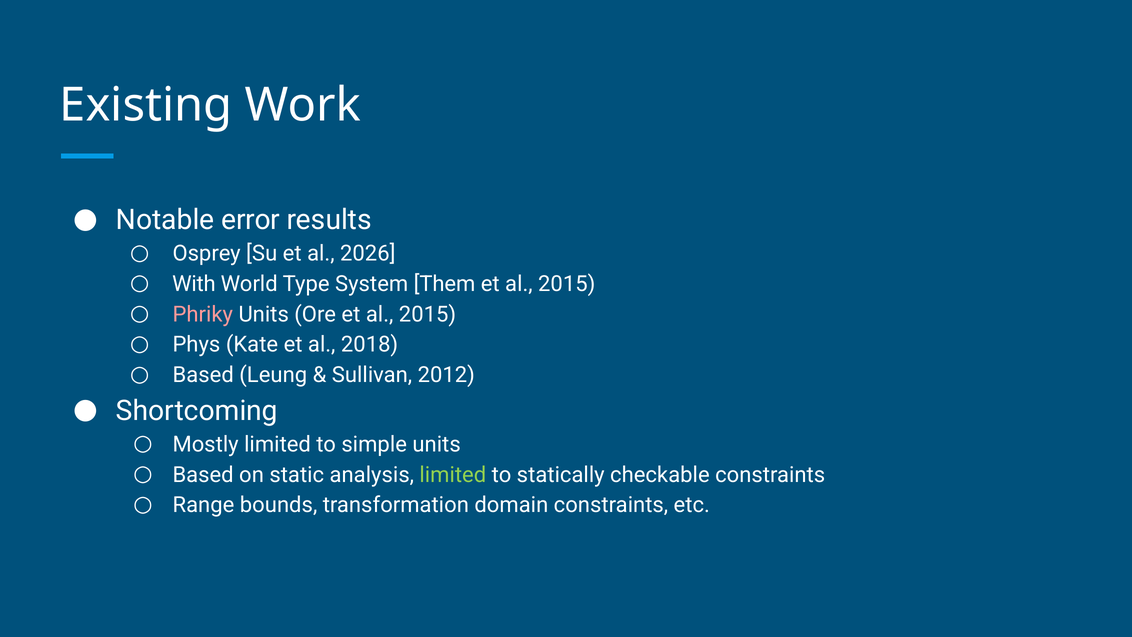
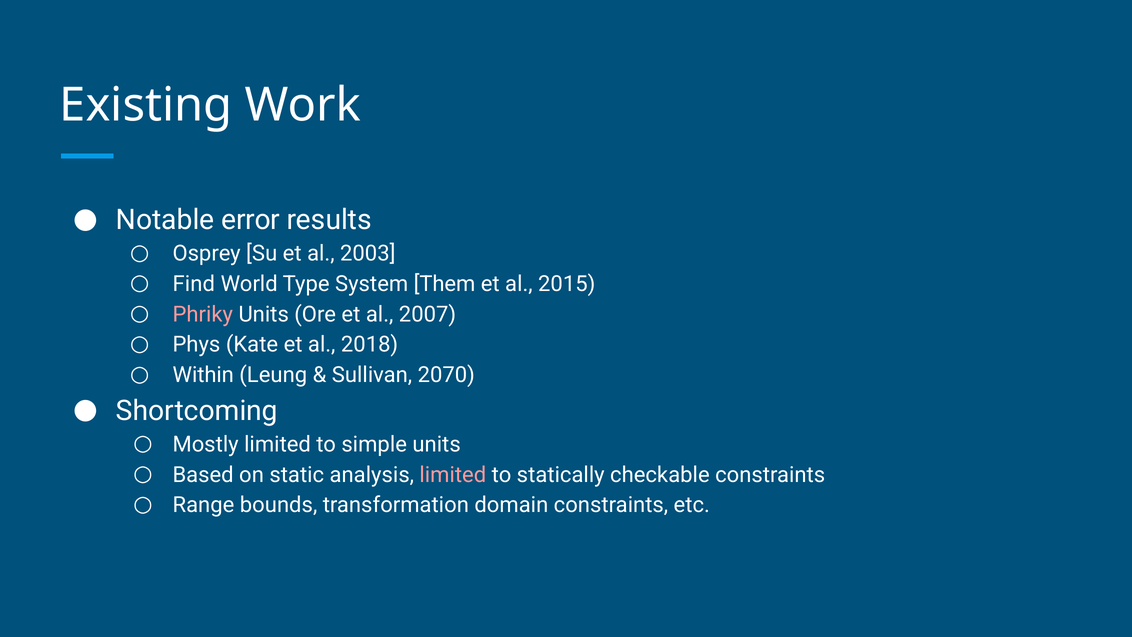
2026: 2026 -> 2003
With: With -> Find
Ore et al 2015: 2015 -> 2007
Based at (203, 375): Based -> Within
2012: 2012 -> 2070
limited at (453, 475) colour: light green -> pink
